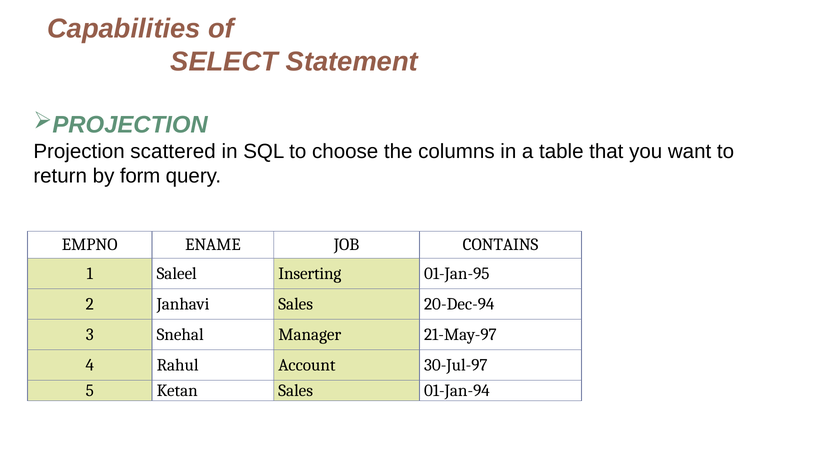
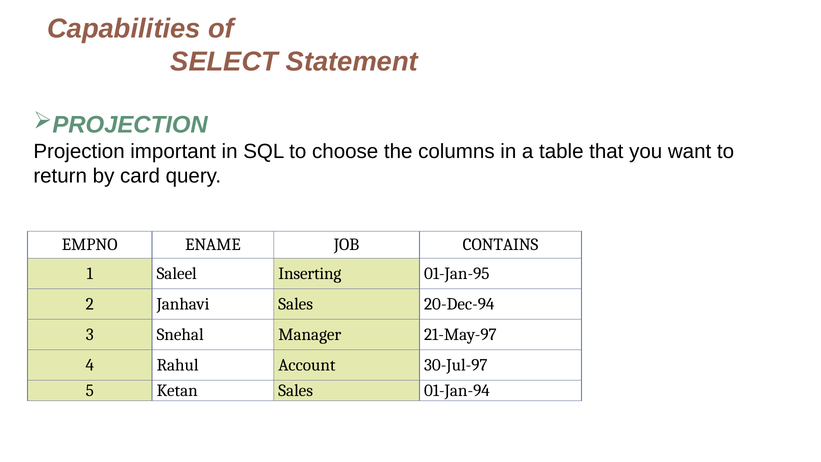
scattered: scattered -> important
form: form -> card
